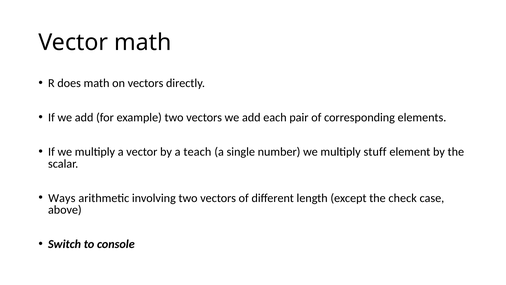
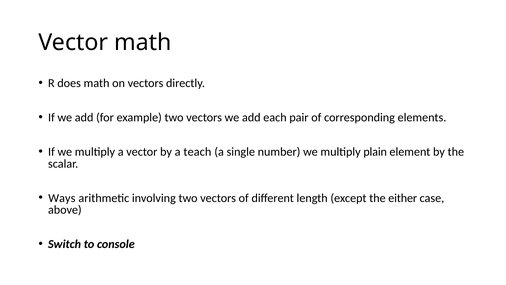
stuff: stuff -> plain
check: check -> either
